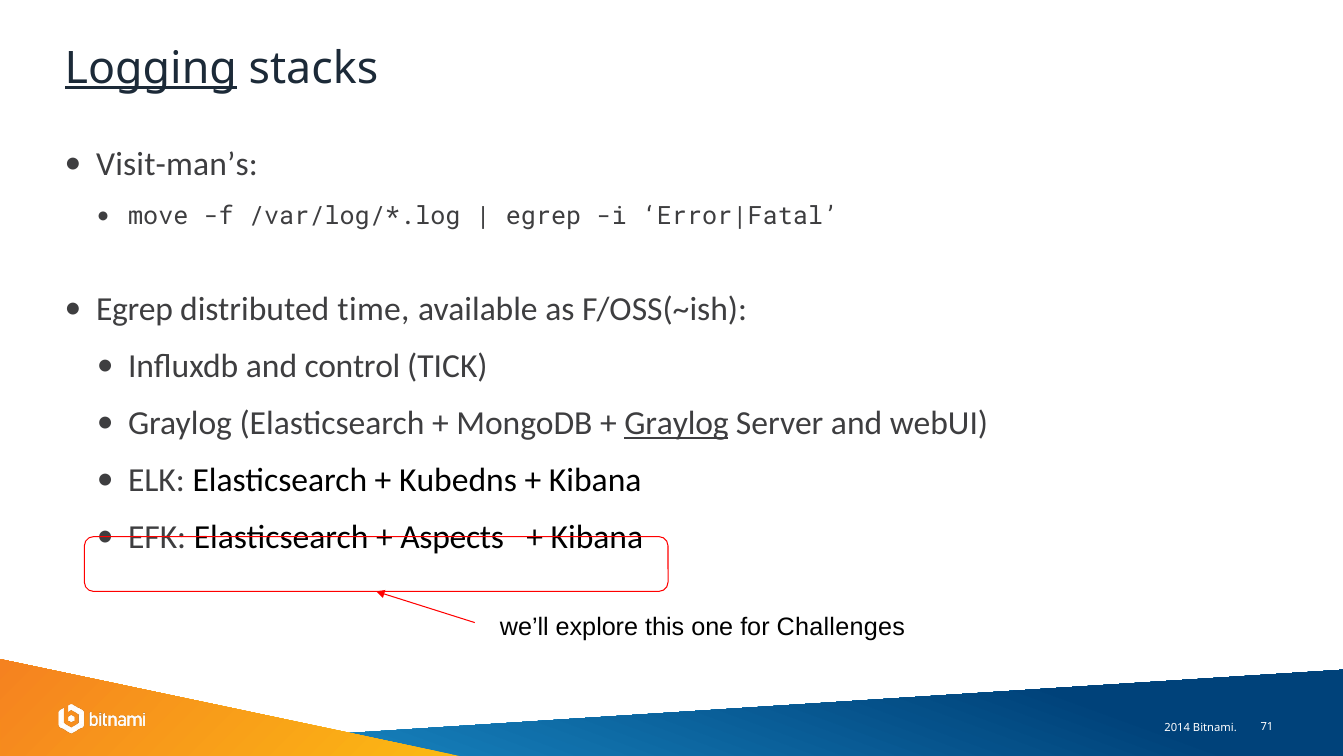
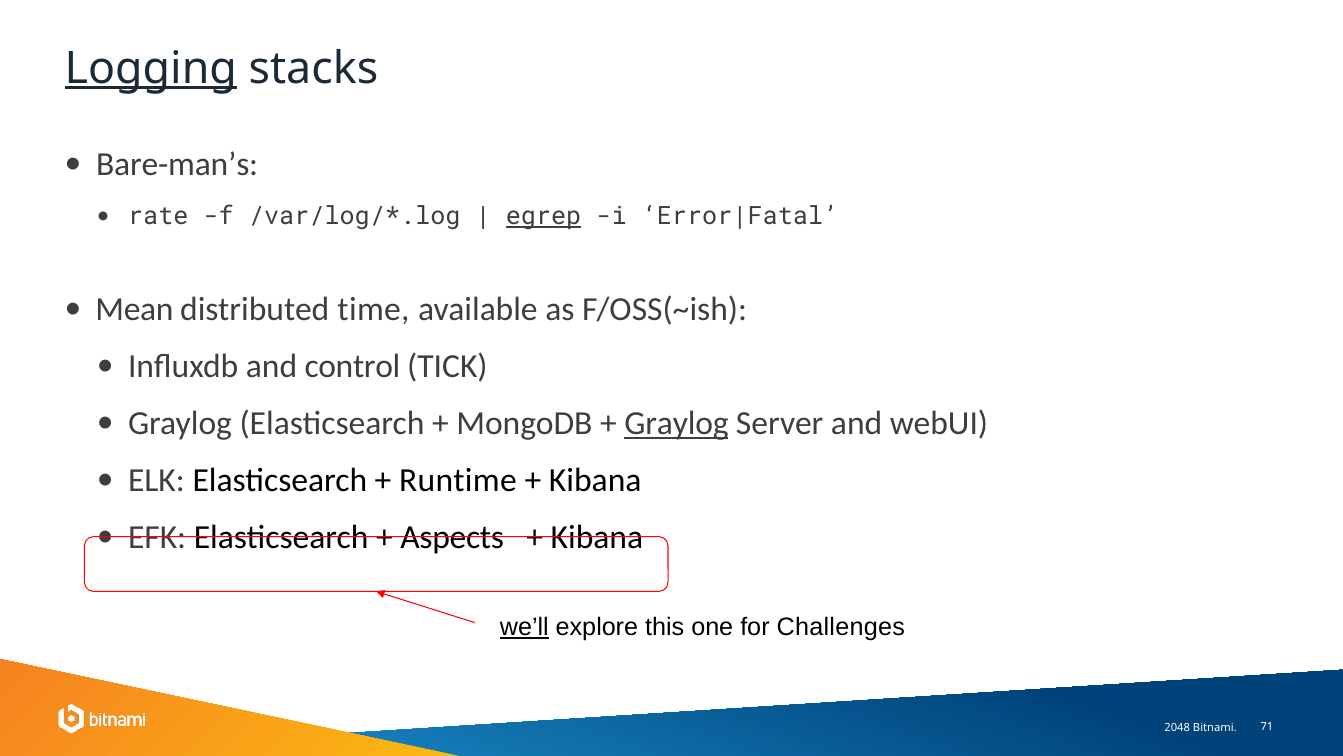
Visit-man’s: Visit-man’s -> Bare-man’s
move: move -> rate
egrep at (544, 216) underline: none -> present
Egrep at (135, 309): Egrep -> Mean
Kubedns: Kubedns -> Runtime
we’ll underline: none -> present
2014: 2014 -> 2048
